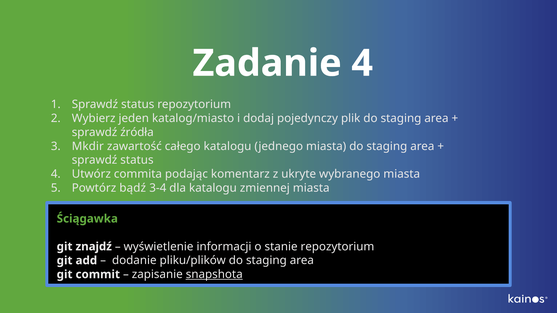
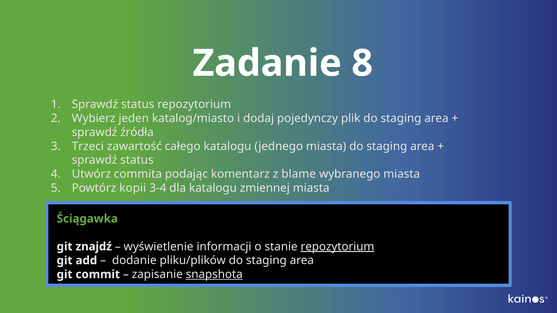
Zadanie 4: 4 -> 8
Mkdir: Mkdir -> Trzeci
ukryte: ukryte -> blame
bądź: bądź -> kopii
repozytorium at (337, 247) underline: none -> present
